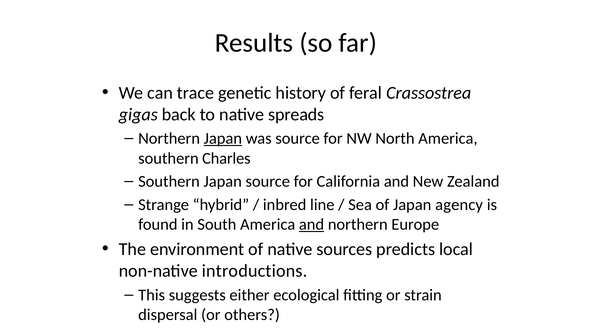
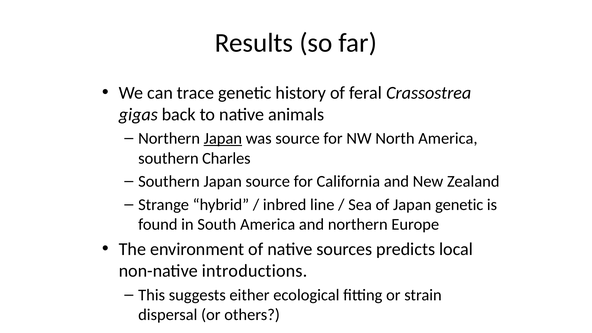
spreads: spreads -> animals
Japan agency: agency -> genetic
and at (312, 224) underline: present -> none
